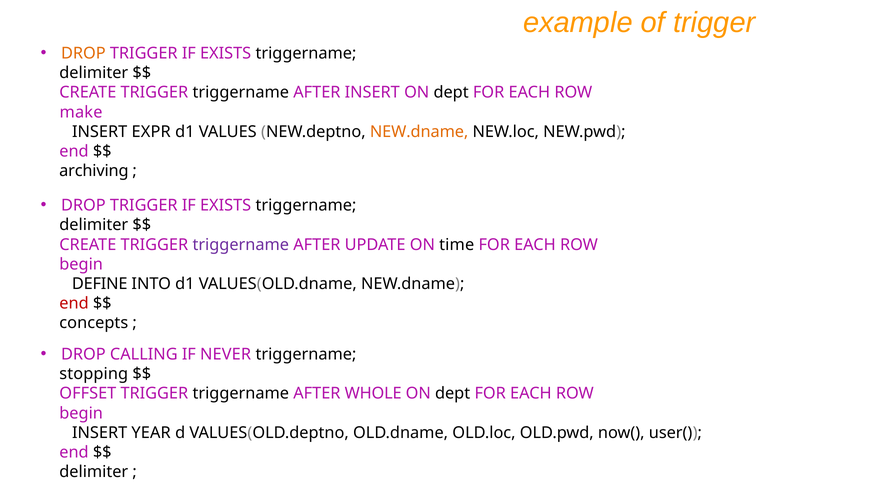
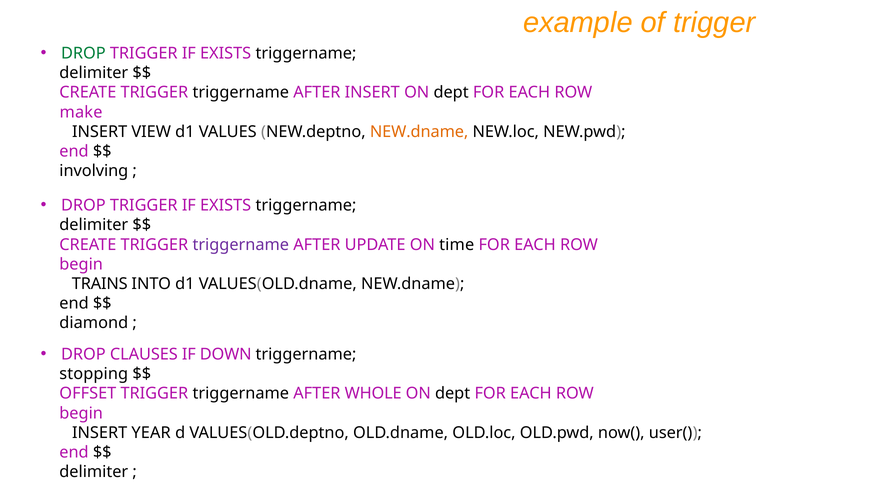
DROP at (83, 53) colour: orange -> green
EXPR: EXPR -> VIEW
archiving: archiving -> involving
DEFINE: DEFINE -> TRAINS
end at (74, 303) colour: red -> black
concepts: concepts -> diamond
CALLING: CALLING -> CLAUSES
NEVER: NEVER -> DOWN
